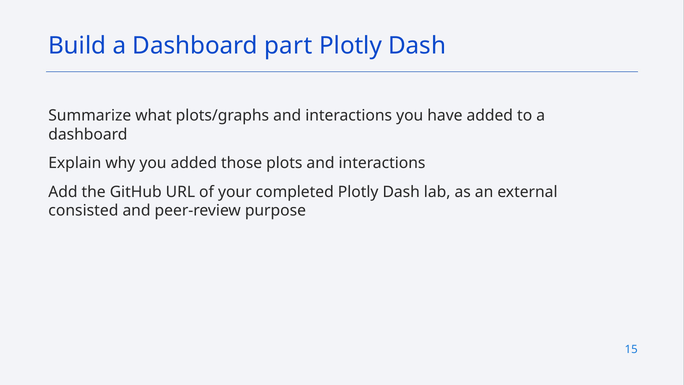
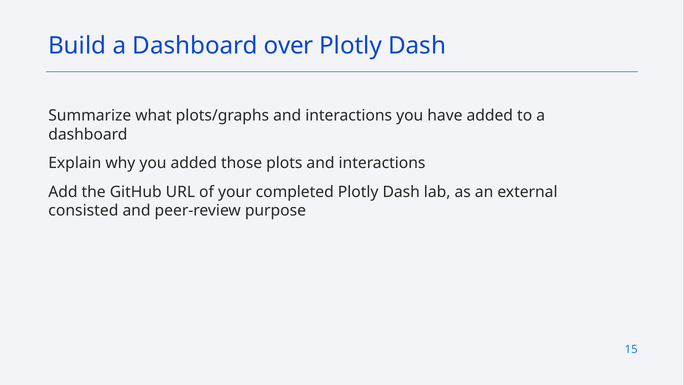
part: part -> over
